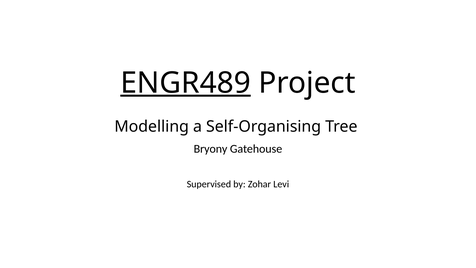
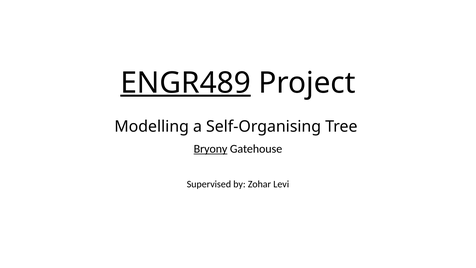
Bryony underline: none -> present
